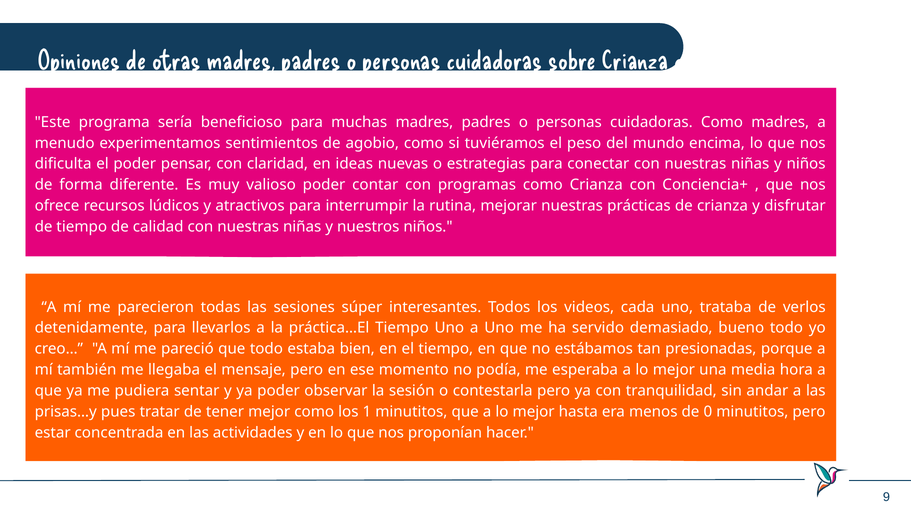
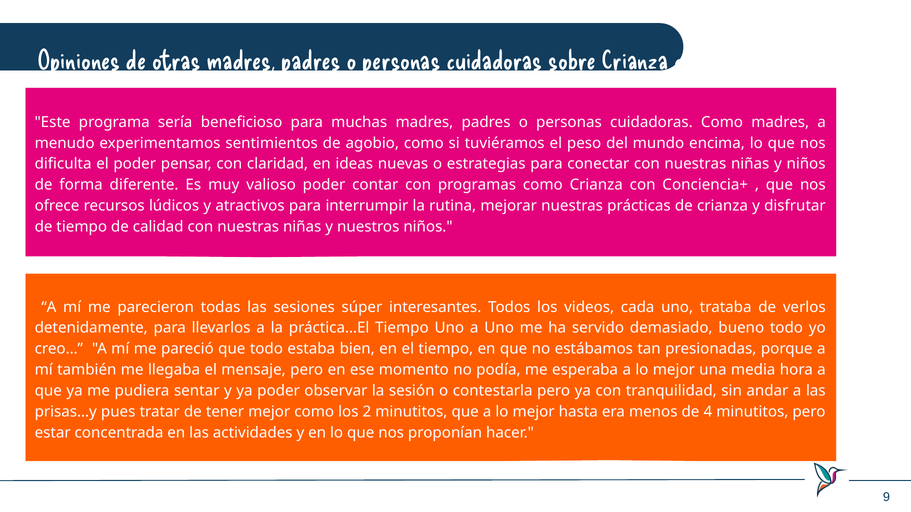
1: 1 -> 2
0: 0 -> 4
